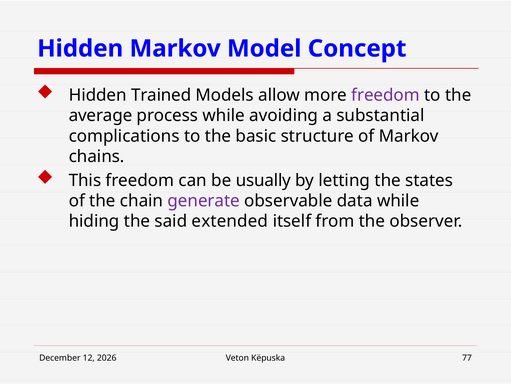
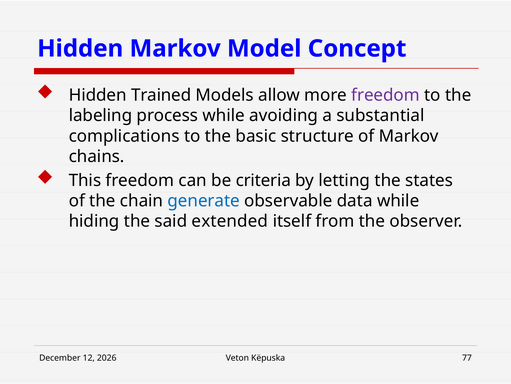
average: average -> labeling
usually: usually -> criteria
generate colour: purple -> blue
